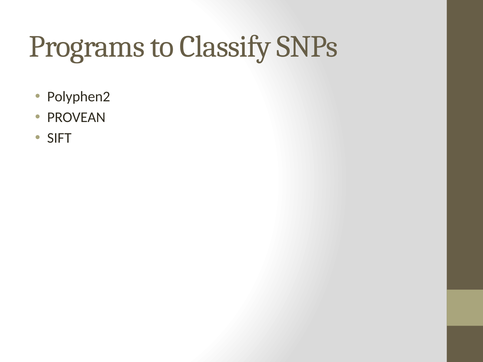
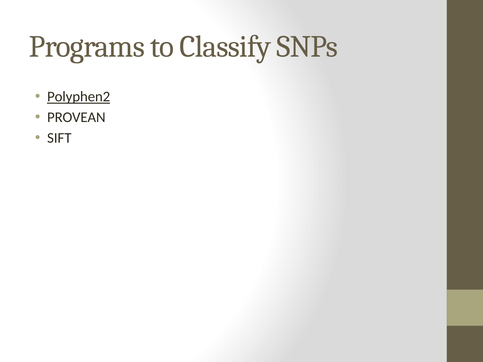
Polyphen2 underline: none -> present
